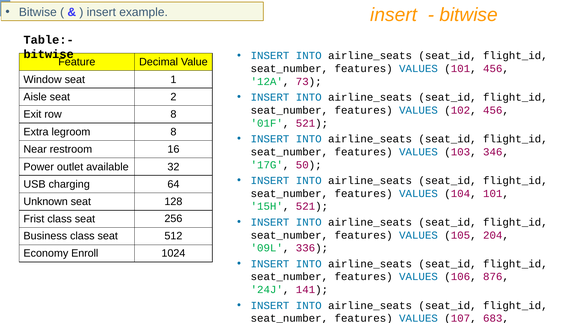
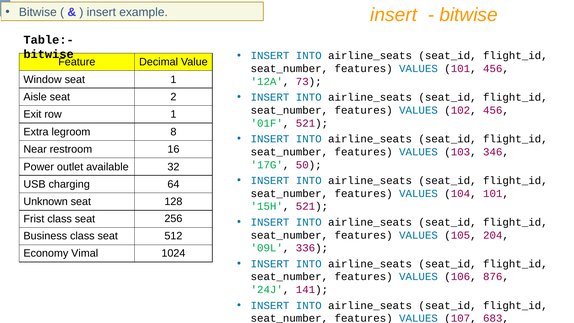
row 8: 8 -> 1
Enroll: Enroll -> Vimal
